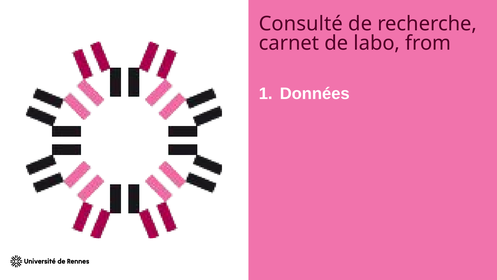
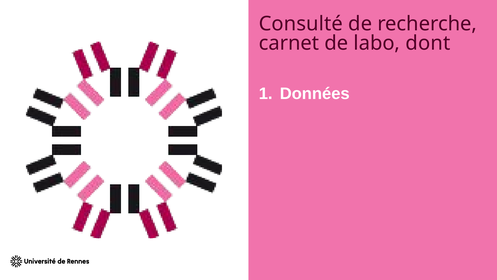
from: from -> dont
